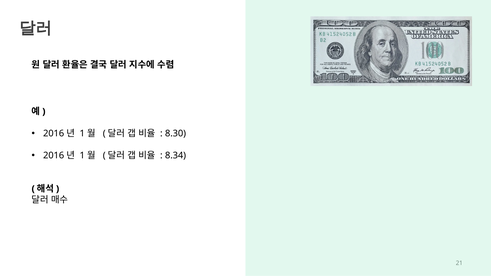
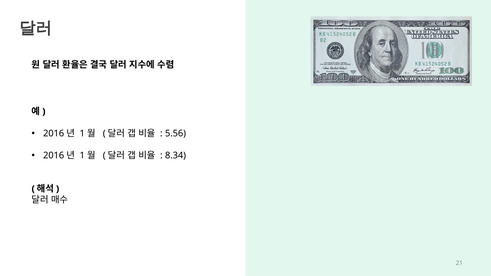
8.30: 8.30 -> 5.56
